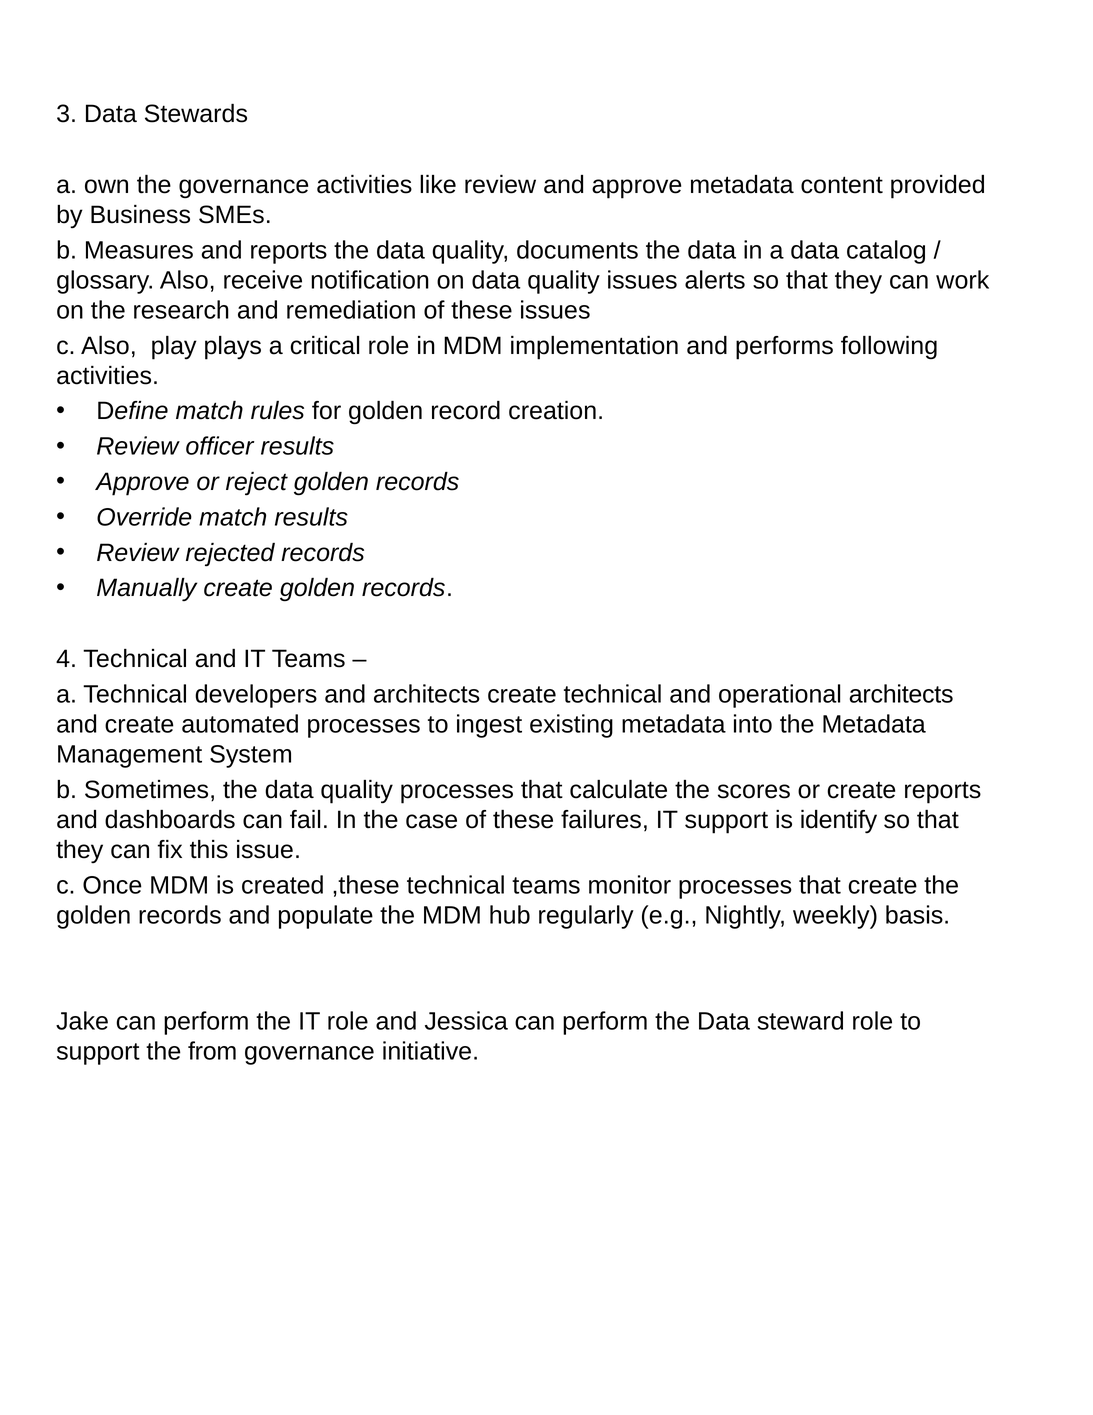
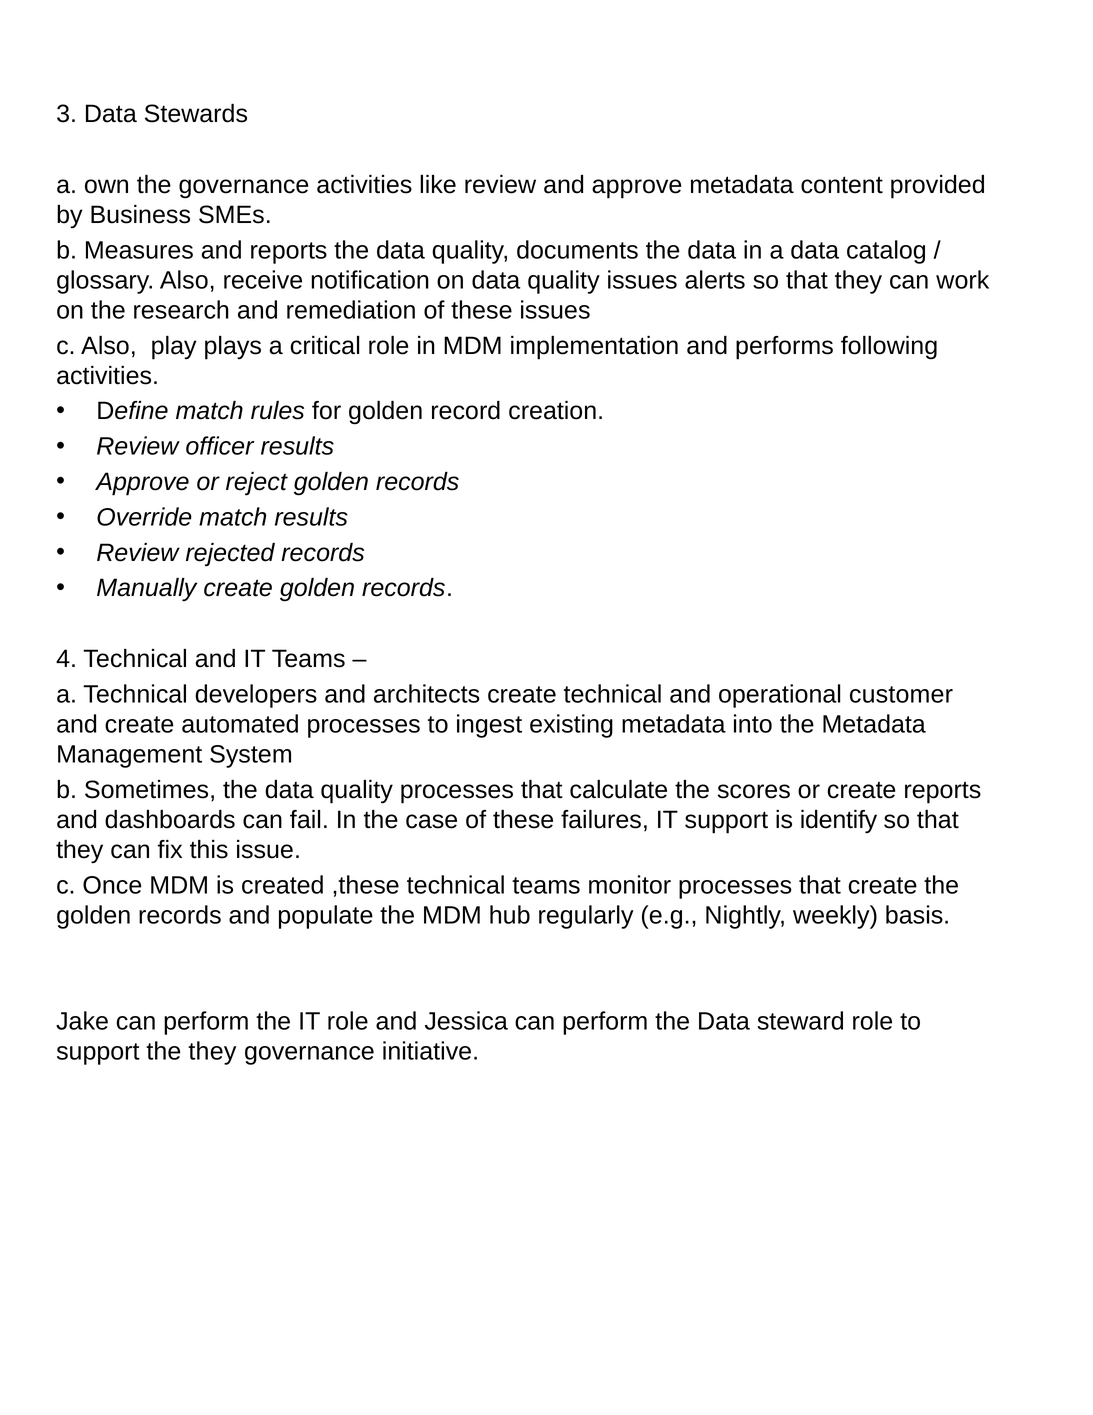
operational architects: architects -> customer
the from: from -> they
